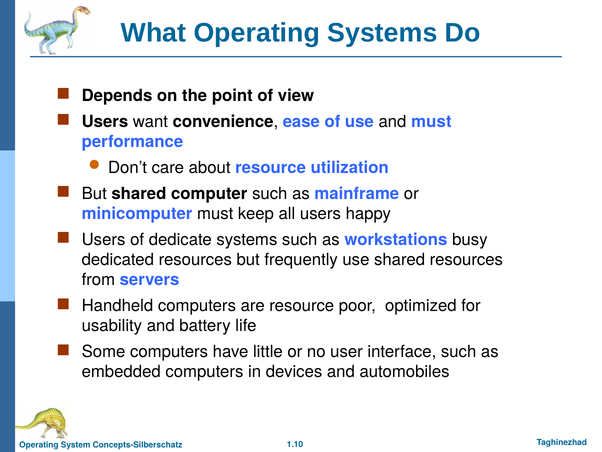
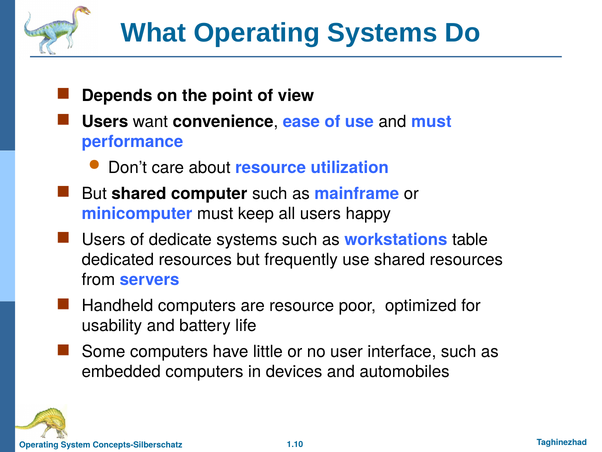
busy: busy -> table
